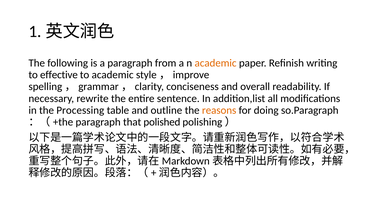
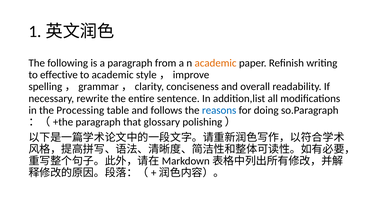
outline: outline -> follows
reasons colour: orange -> blue
polished: polished -> glossary
